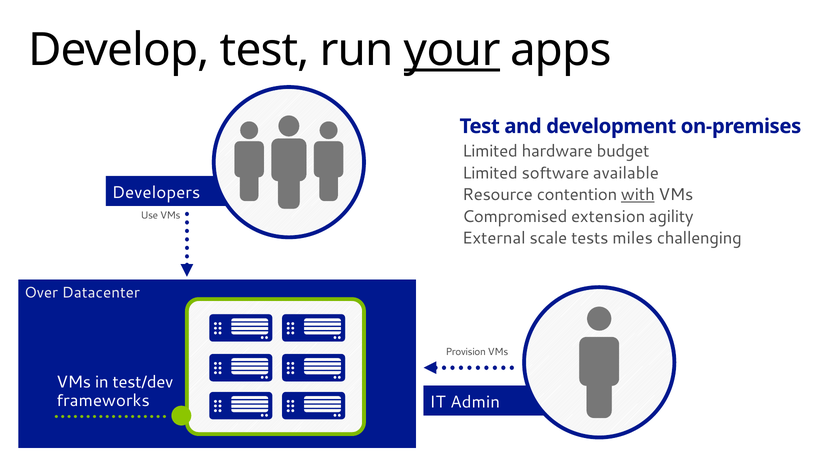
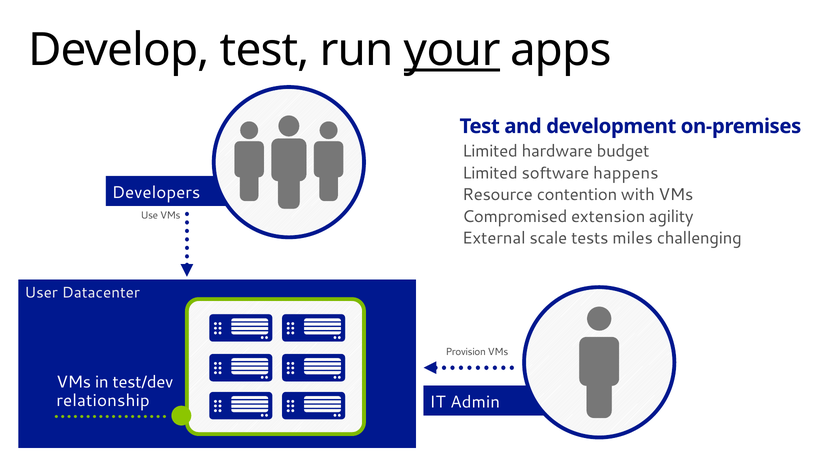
available: available -> happens
with underline: present -> none
Over: Over -> User
frameworks: frameworks -> relationship
